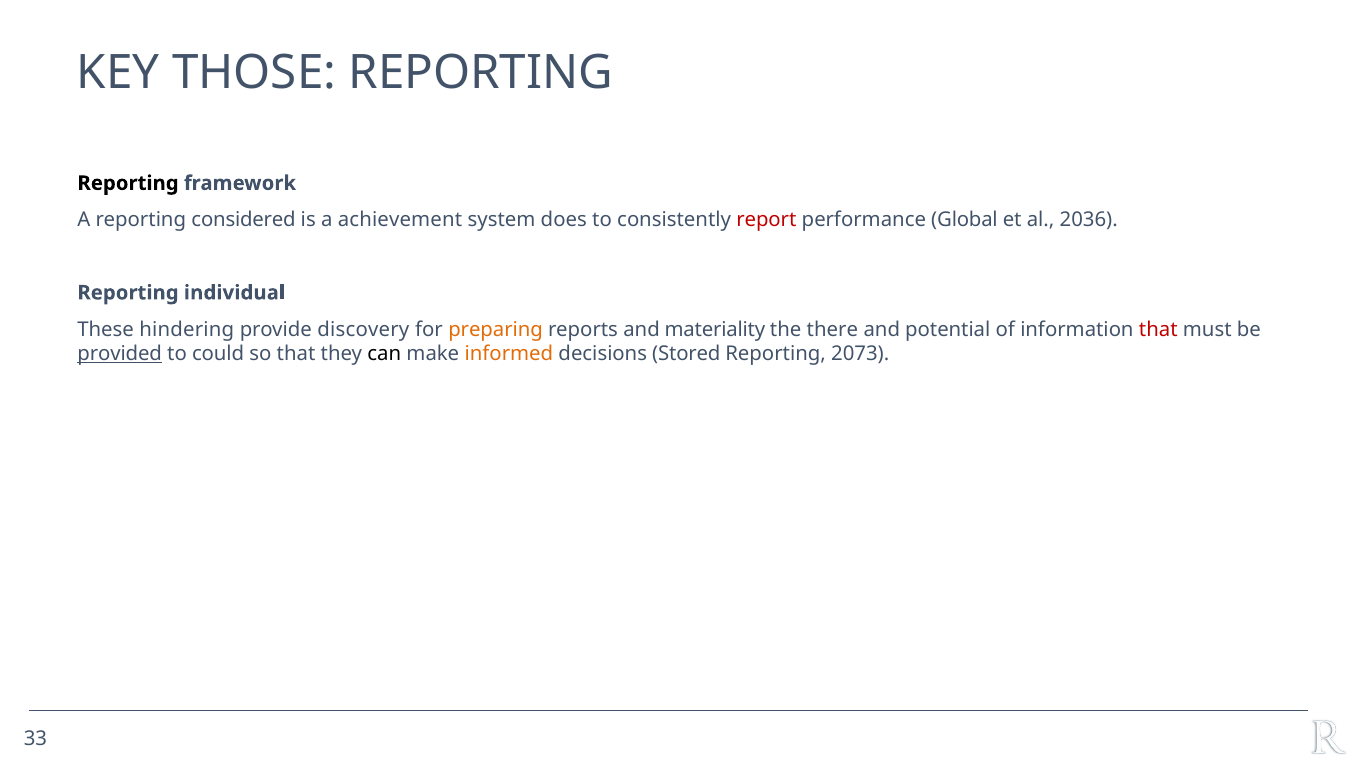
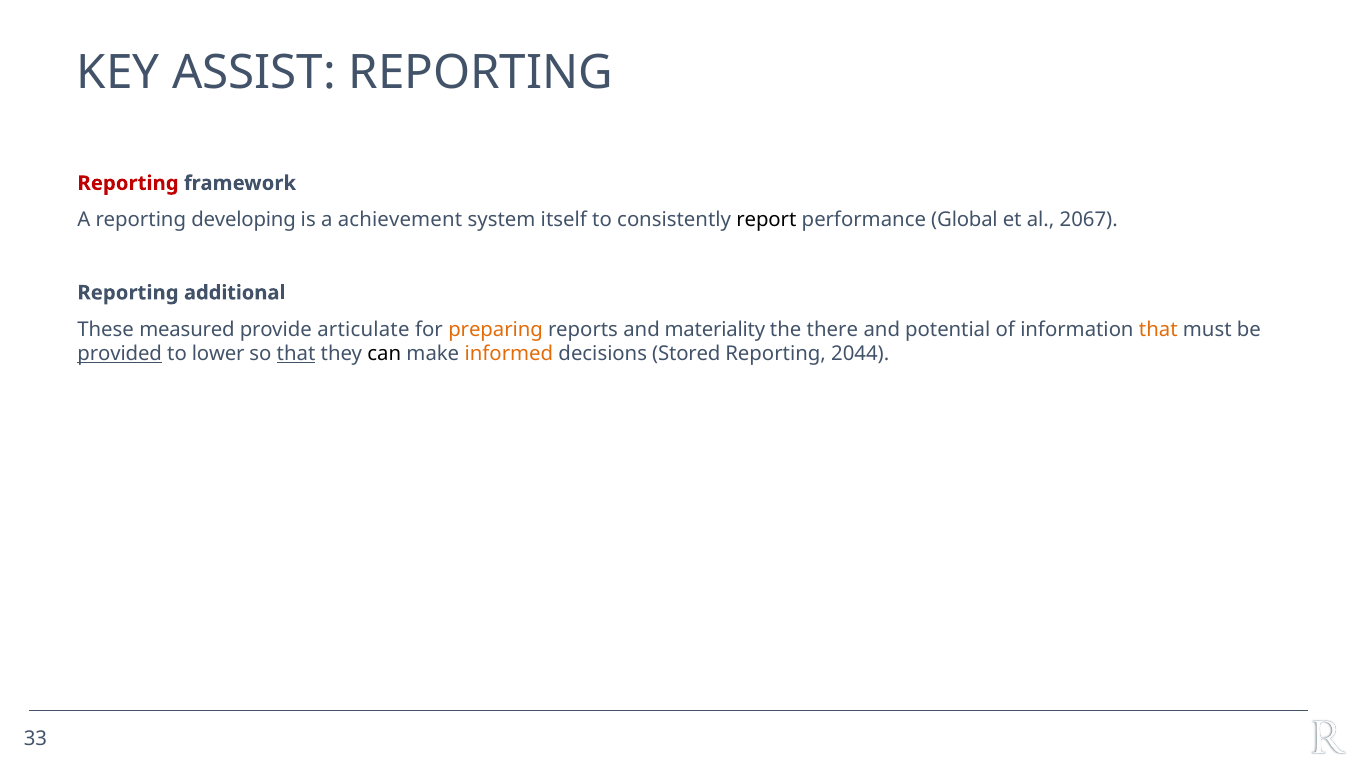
THOSE: THOSE -> ASSIST
Reporting at (128, 183) colour: black -> red
considered: considered -> developing
does: does -> itself
report colour: red -> black
2036: 2036 -> 2067
individual: individual -> additional
hindering: hindering -> measured
discovery: discovery -> articulate
that at (1158, 329) colour: red -> orange
could: could -> lower
that at (296, 354) underline: none -> present
2073: 2073 -> 2044
